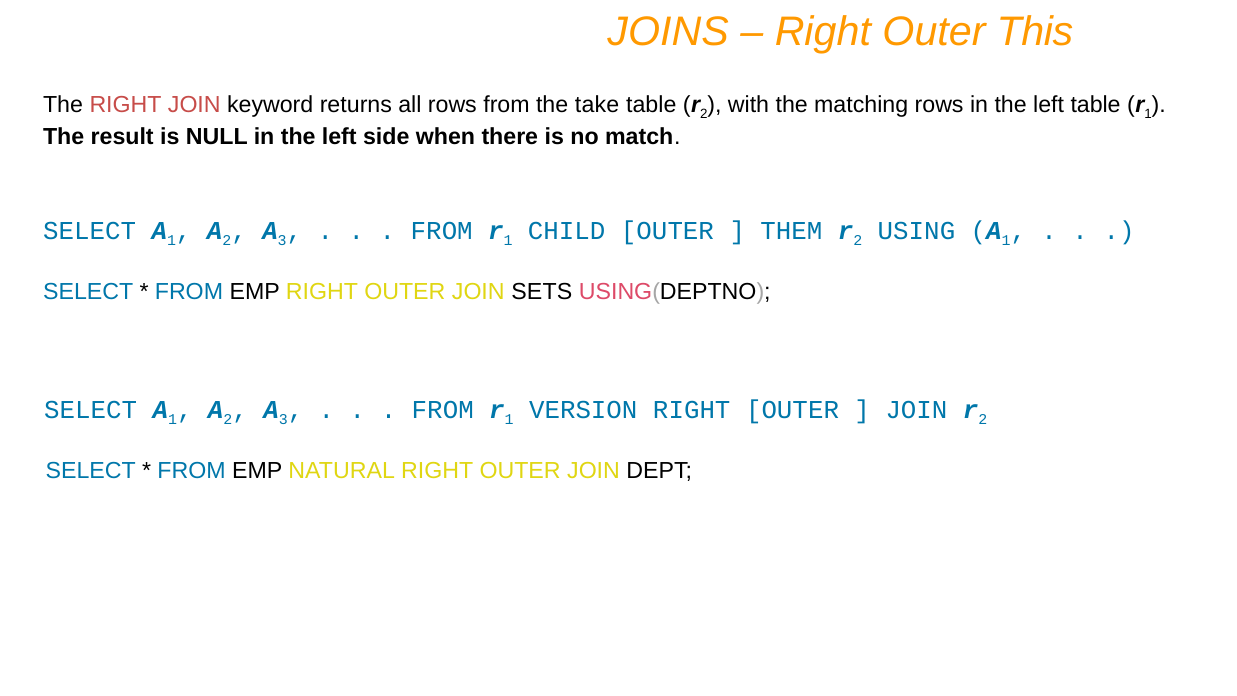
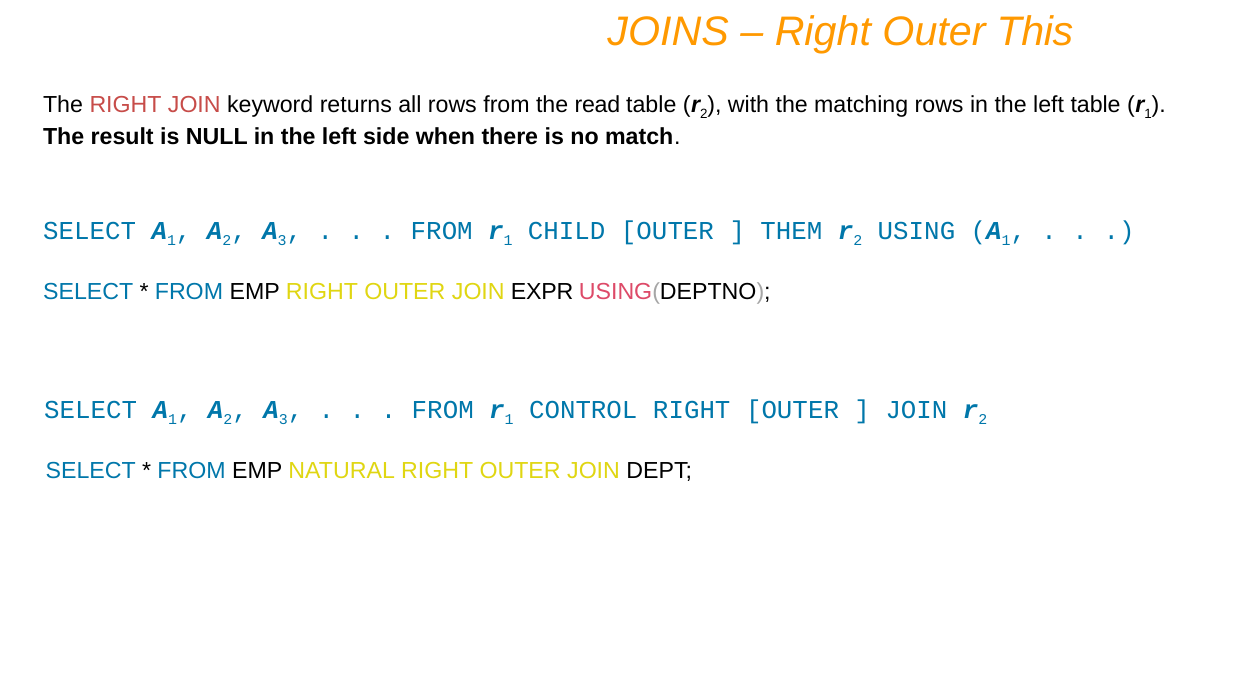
take: take -> read
SETS: SETS -> EXPR
VERSION: VERSION -> CONTROL
